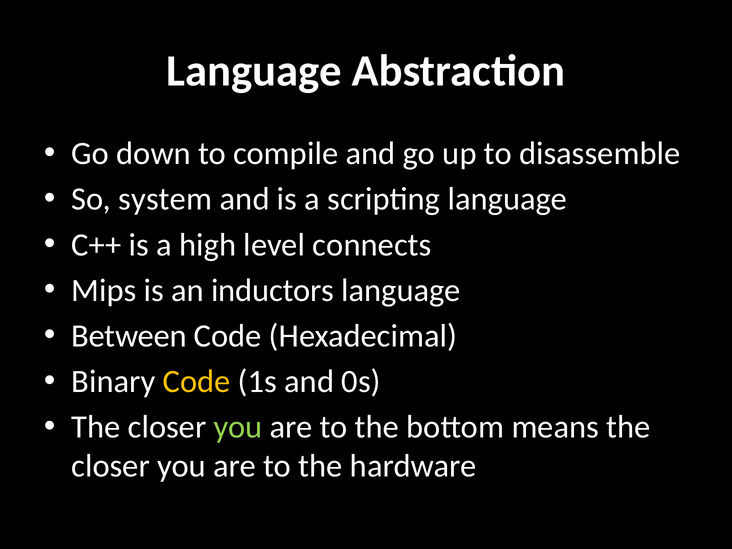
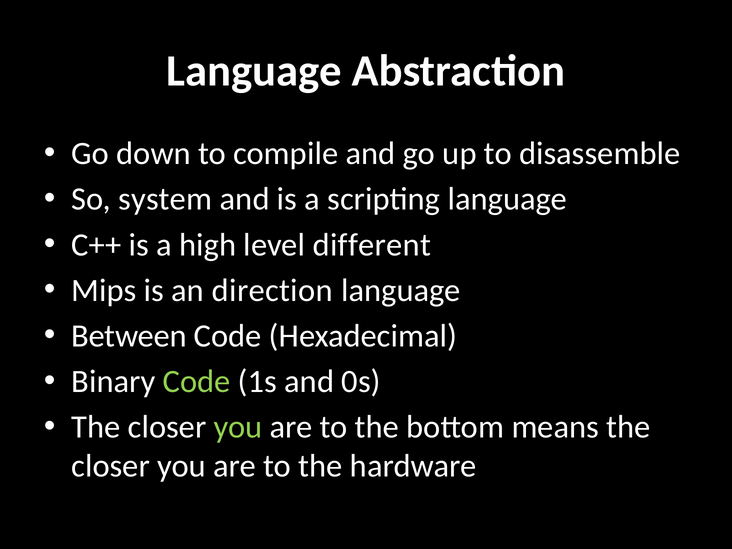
connects: connects -> different
inductors: inductors -> direction
Code at (197, 382) colour: yellow -> light green
